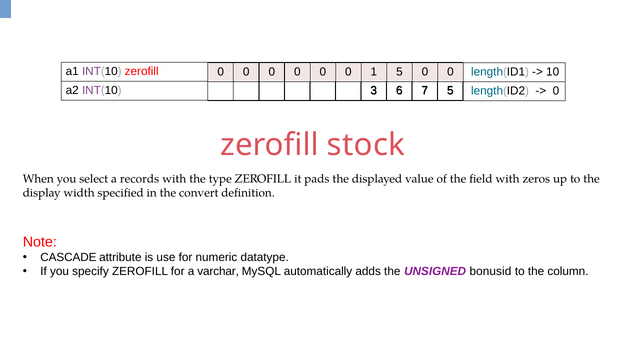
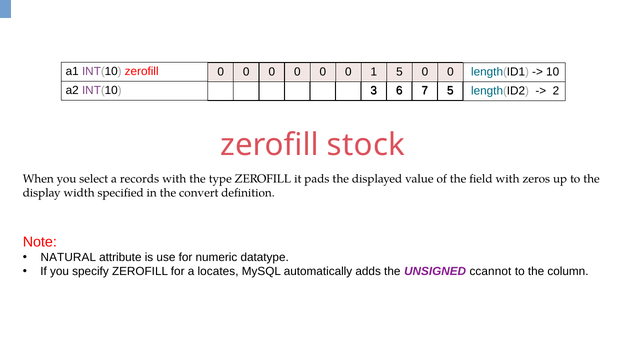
0 at (556, 91): 0 -> 2
CASCADE: CASCADE -> NATURAL
varchar: varchar -> locates
bonusid: bonusid -> ccannot
